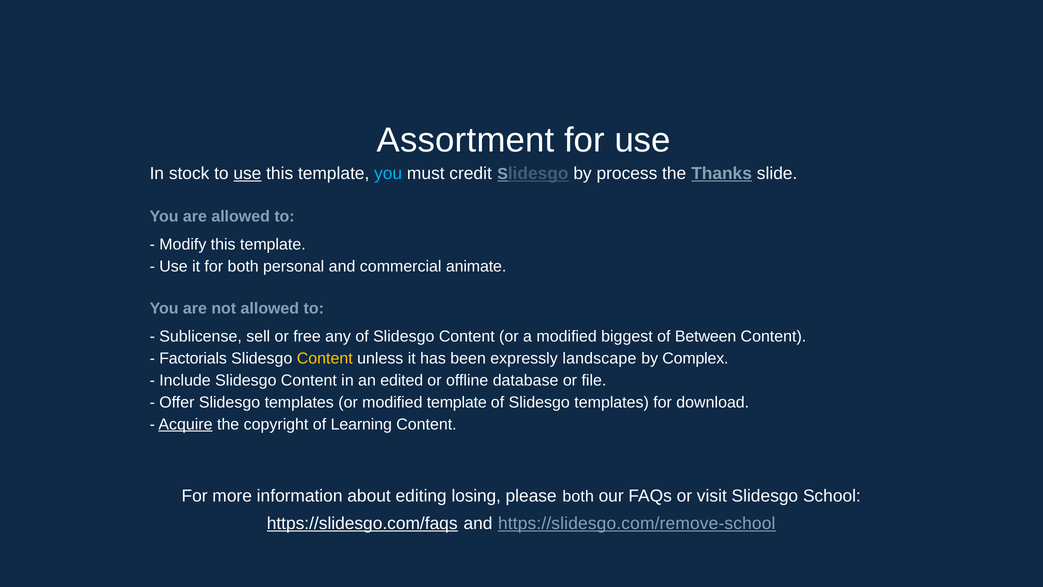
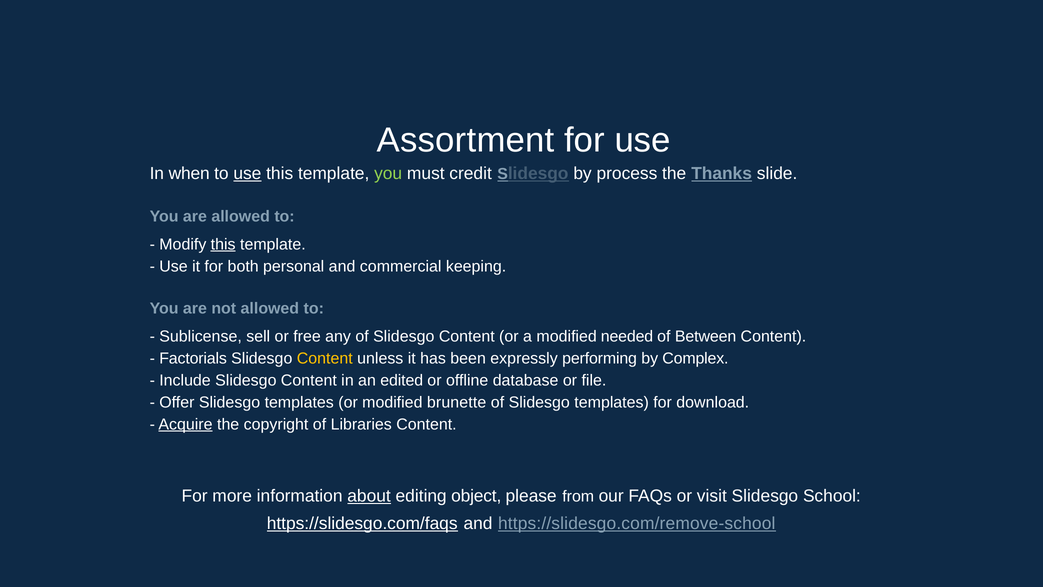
stock: stock -> when
you at (388, 173) colour: light blue -> light green
this at (223, 244) underline: none -> present
animate: animate -> keeping
biggest: biggest -> needed
landscape: landscape -> performing
modified template: template -> brunette
Learning: Learning -> Libraries
about underline: none -> present
losing: losing -> object
please both: both -> from
